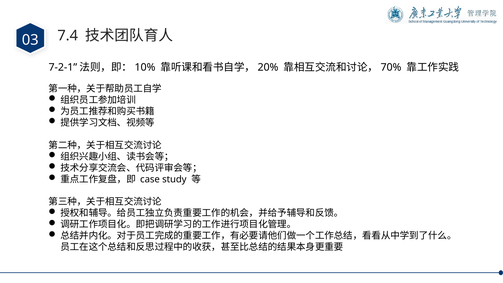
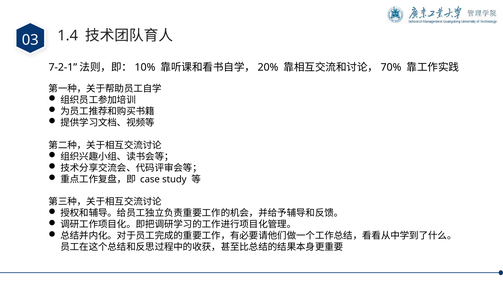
7.4: 7.4 -> 1.4
